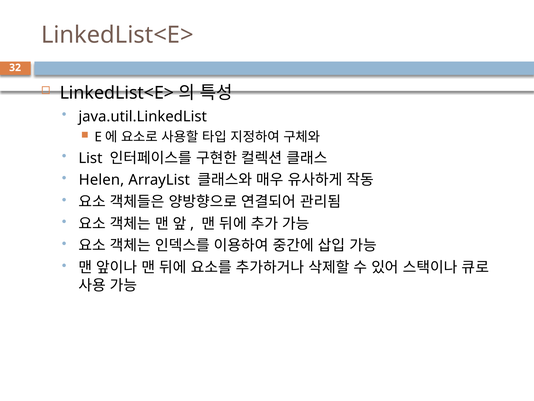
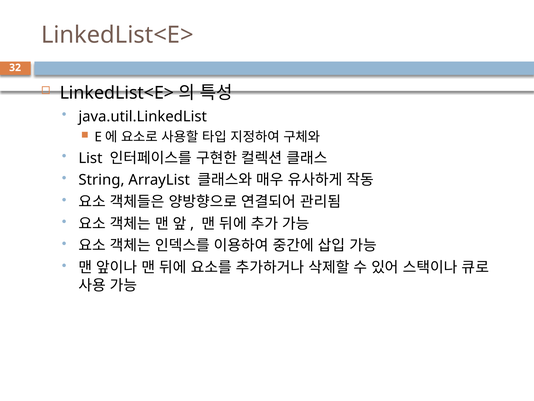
Helen: Helen -> String
